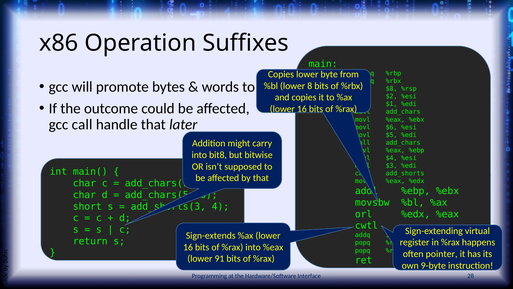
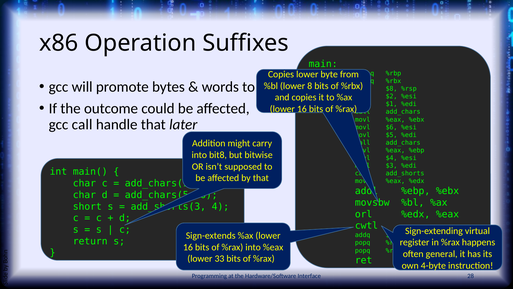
pointer: pointer -> general
91: 91 -> 33
9-byte: 9-byte -> 4-byte
